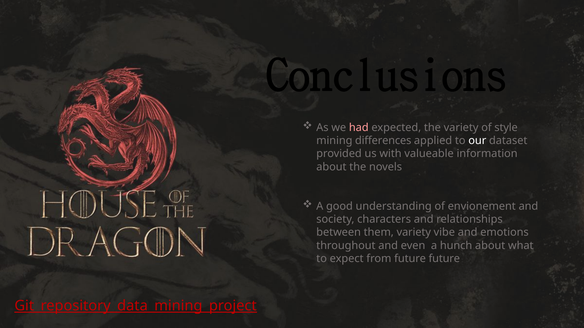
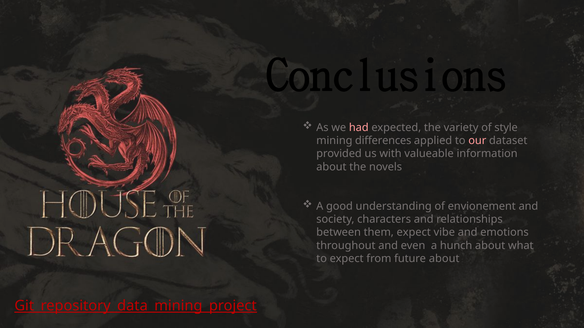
our colour: white -> pink
them variety: variety -> expect
future future: future -> about
